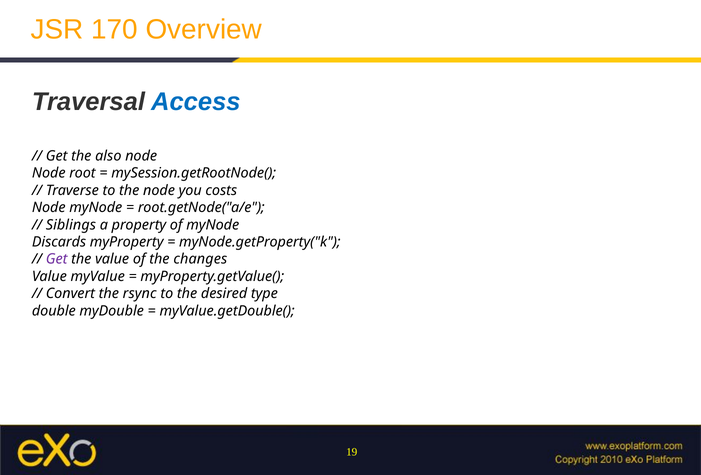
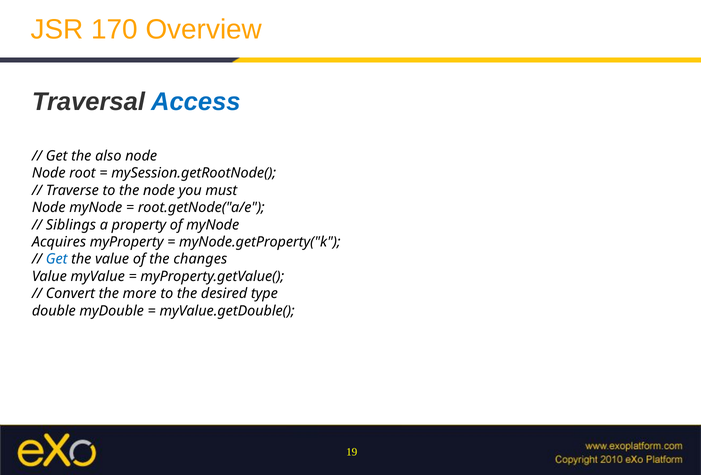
costs: costs -> must
Discards: Discards -> Acquires
Get at (57, 259) colour: purple -> blue
rsync: rsync -> more
